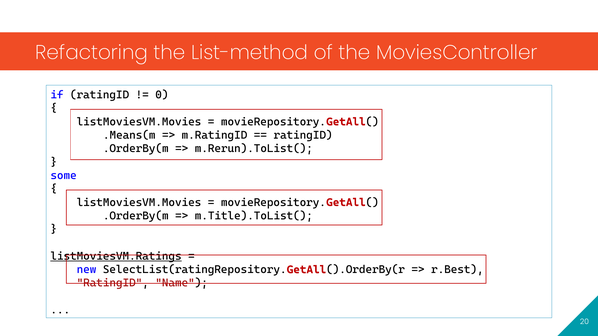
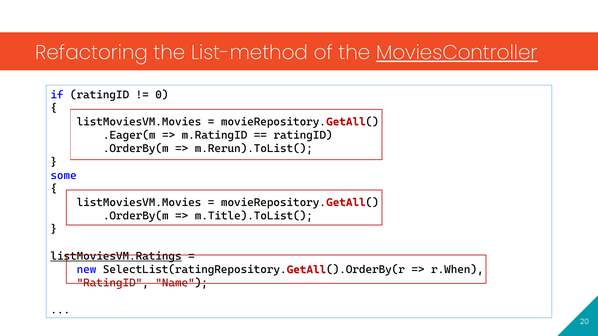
MoviesController underline: none -> present
.Means(m: .Means(m -> .Eager(m
r.Best: r.Best -> r.When
